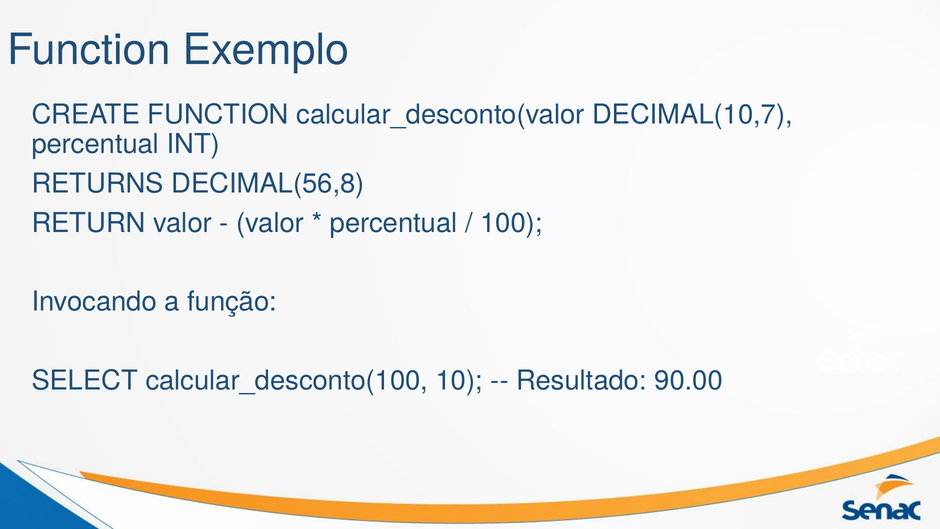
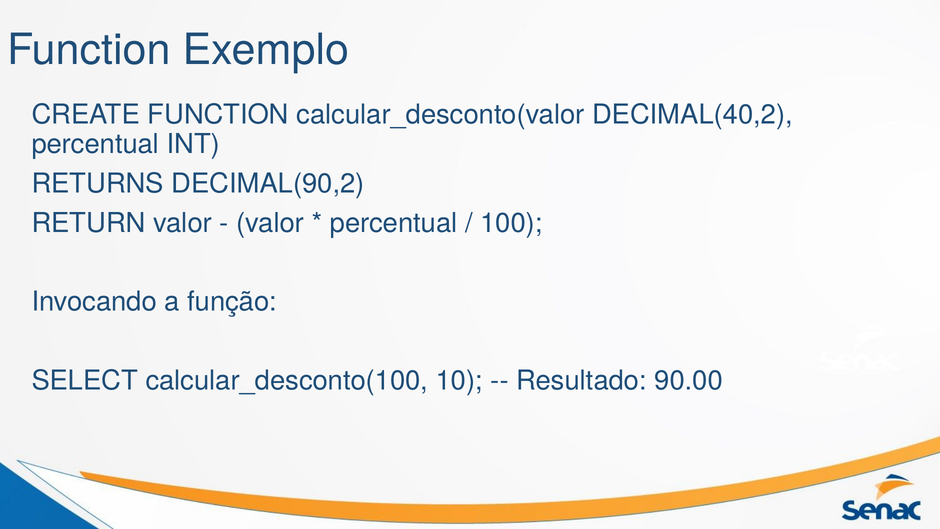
DECIMAL(10,7: DECIMAL(10,7 -> DECIMAL(40,2
DECIMAL(56,8: DECIMAL(56,8 -> DECIMAL(90,2
